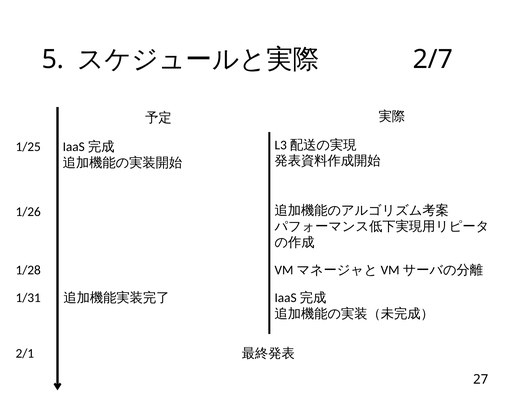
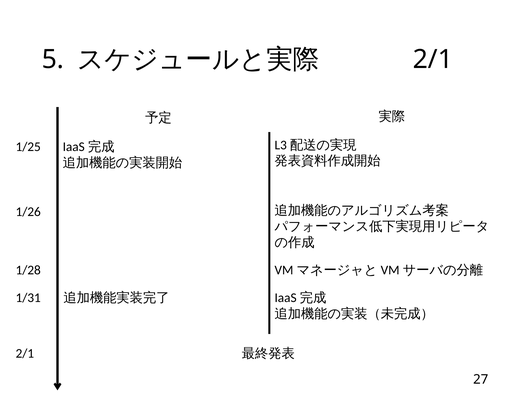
2/7 at (433, 59): 2/7 -> 2/1
